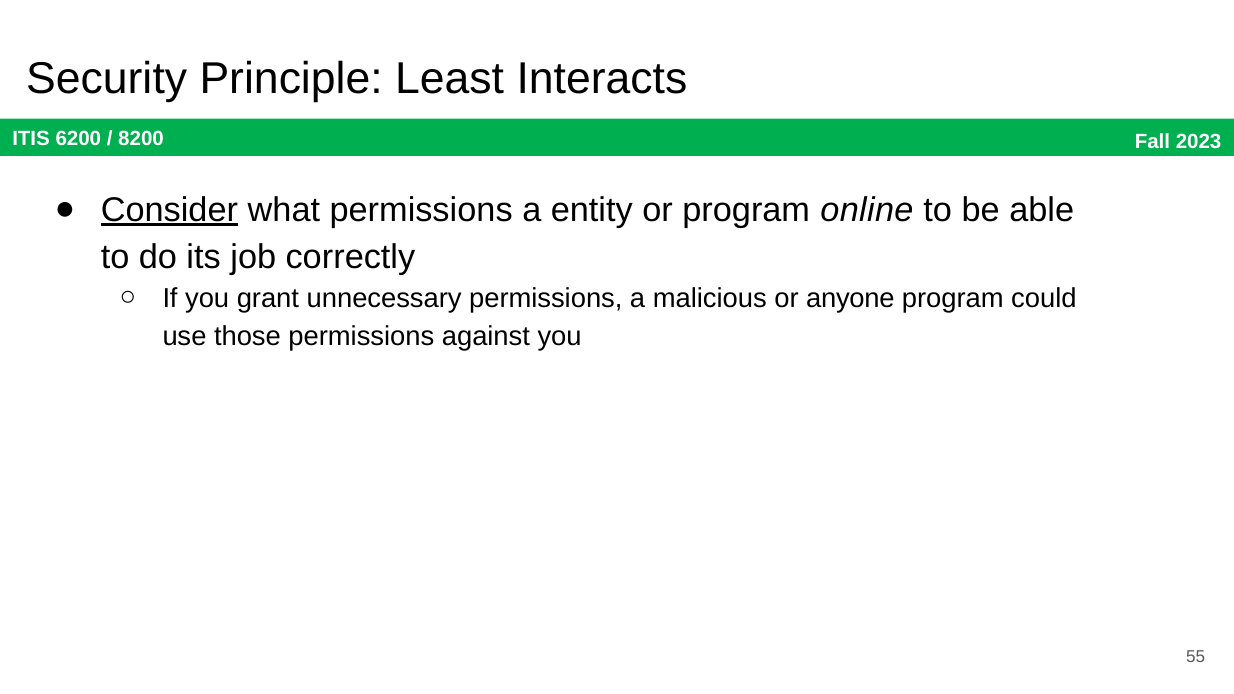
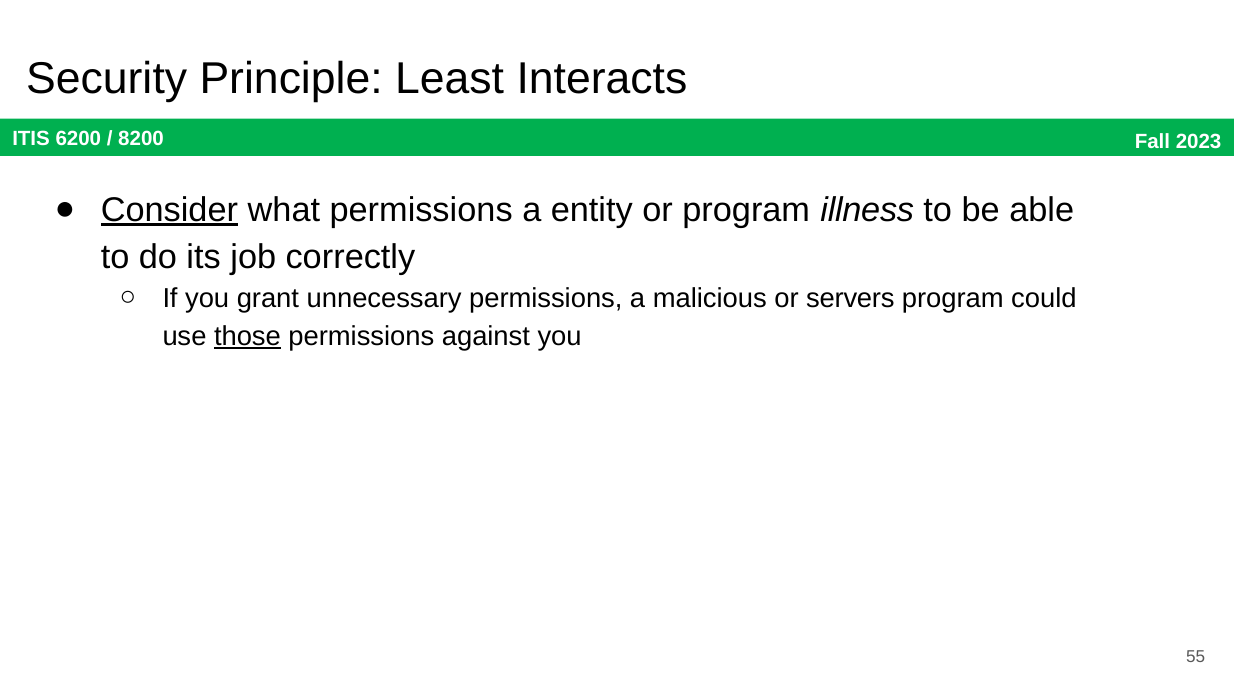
online: online -> illness
anyone: anyone -> servers
those underline: none -> present
